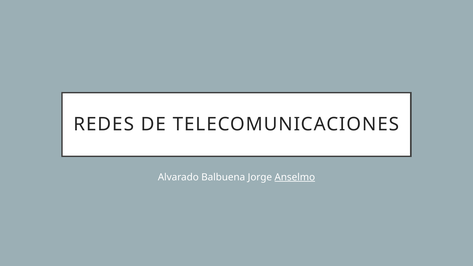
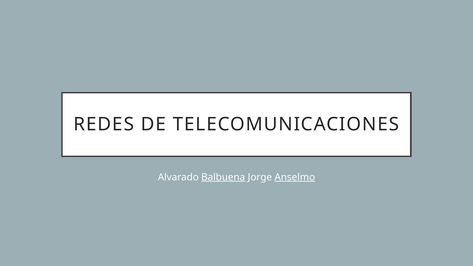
Balbuena underline: none -> present
